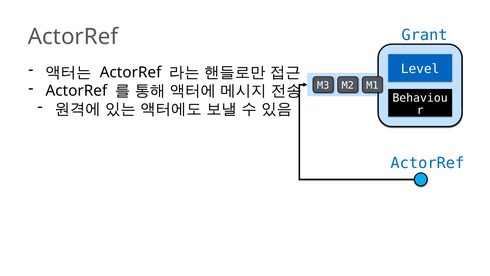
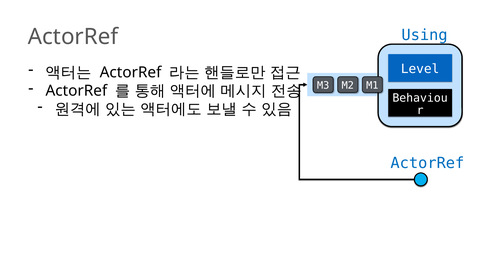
Grant: Grant -> Using
